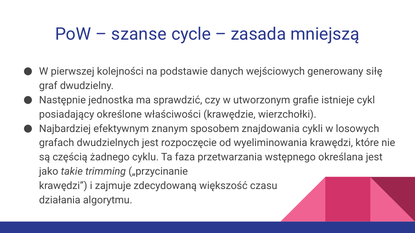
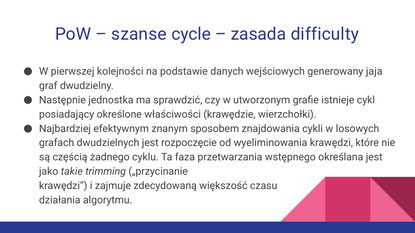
mniejszą: mniejszą -> difficulty
siłę: siłę -> jaja
